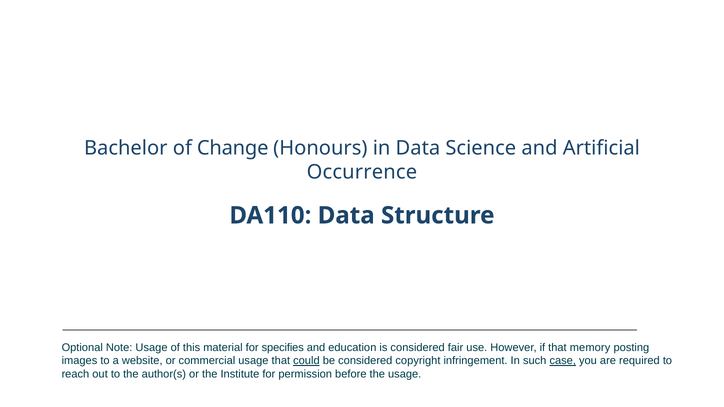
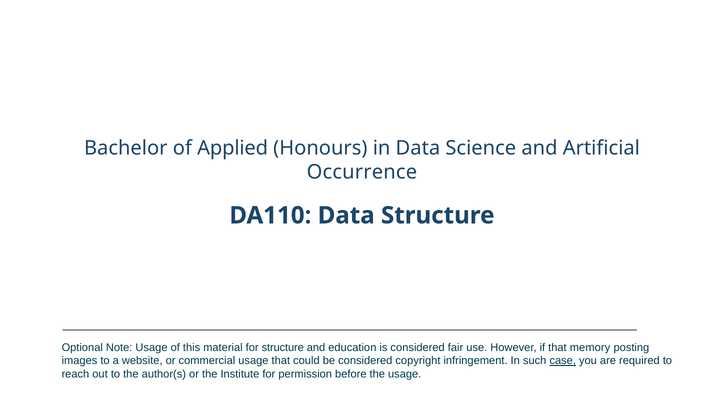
Change: Change -> Applied
for specifies: specifies -> structure
could underline: present -> none
